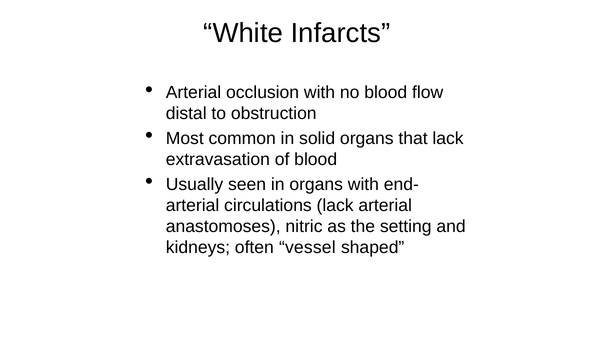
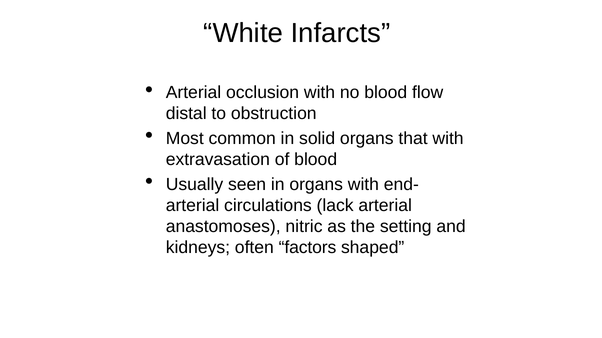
that lack: lack -> with
vessel: vessel -> factors
